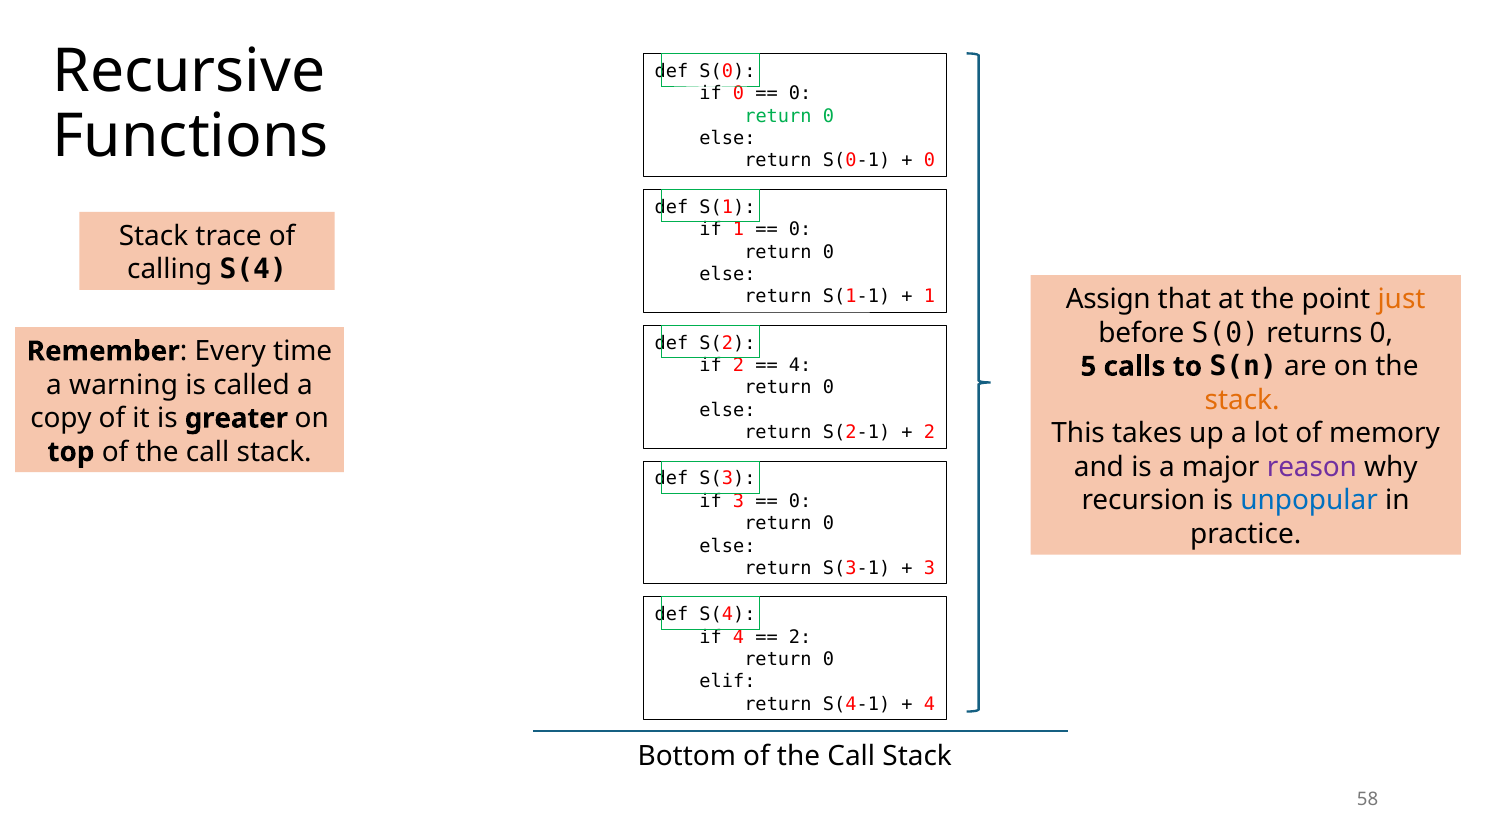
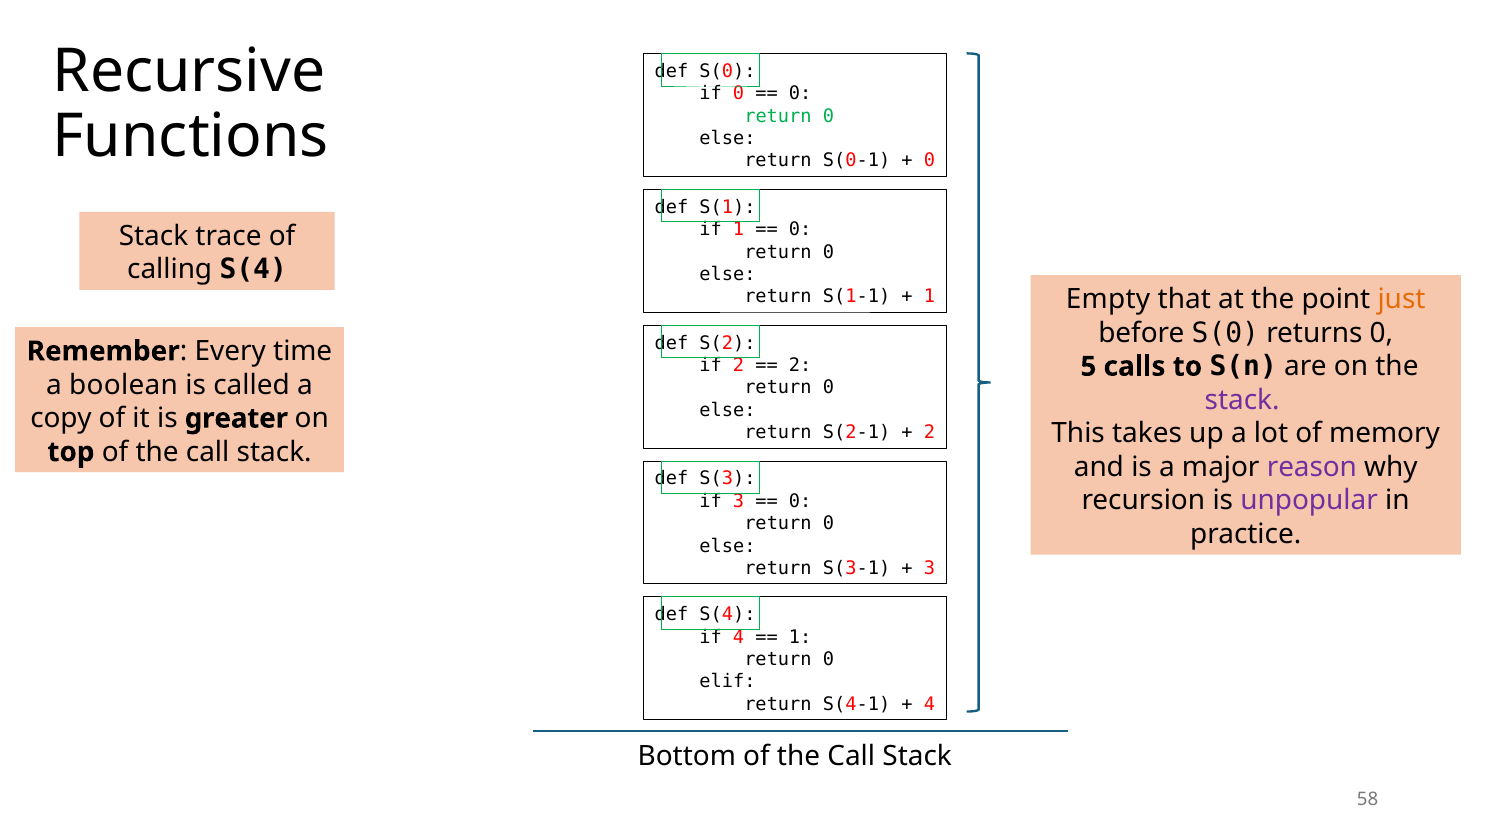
Assign: Assign -> Empty
4 at (800, 365): 4 -> 2
warning: warning -> boolean
stack at (1242, 400) colour: orange -> purple
unpopular colour: blue -> purple
2 at (800, 637): 2 -> 1
